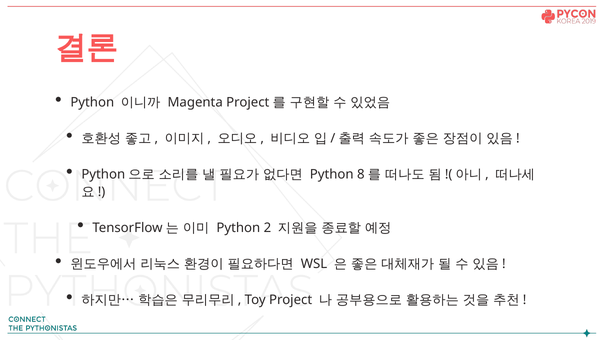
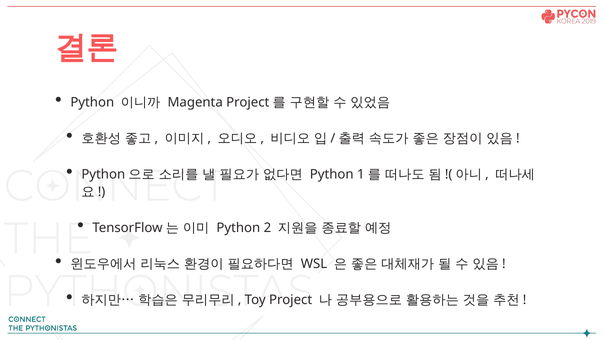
8: 8 -> 1
